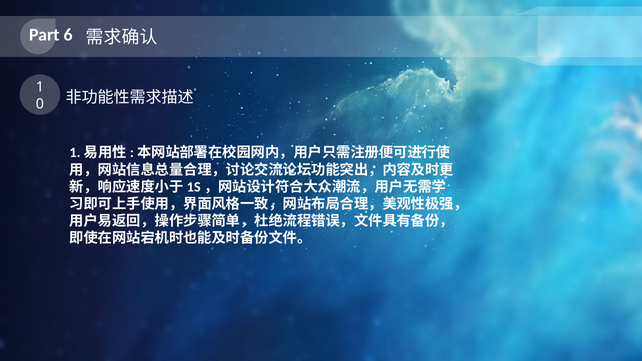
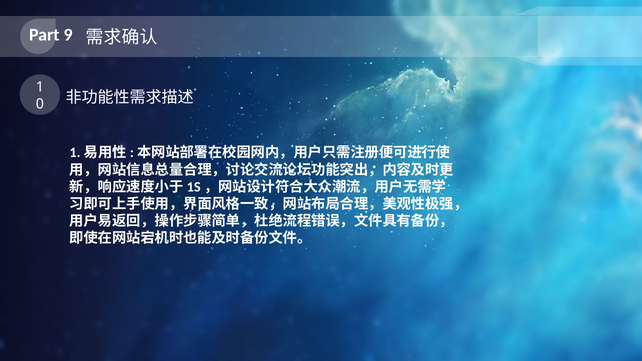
6: 6 -> 9
